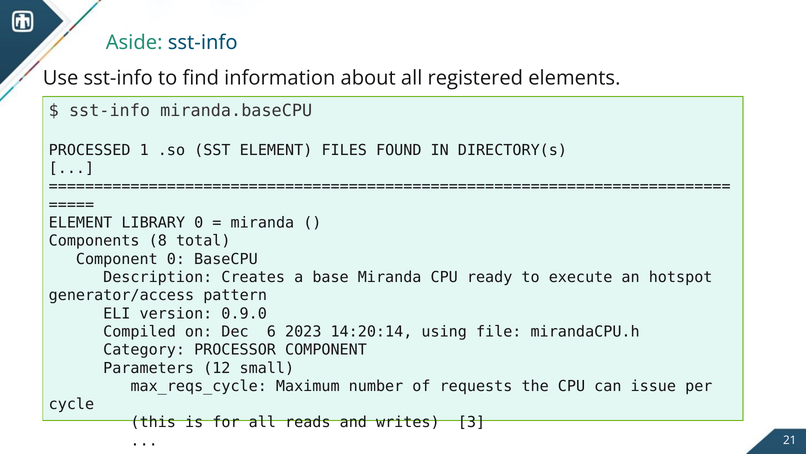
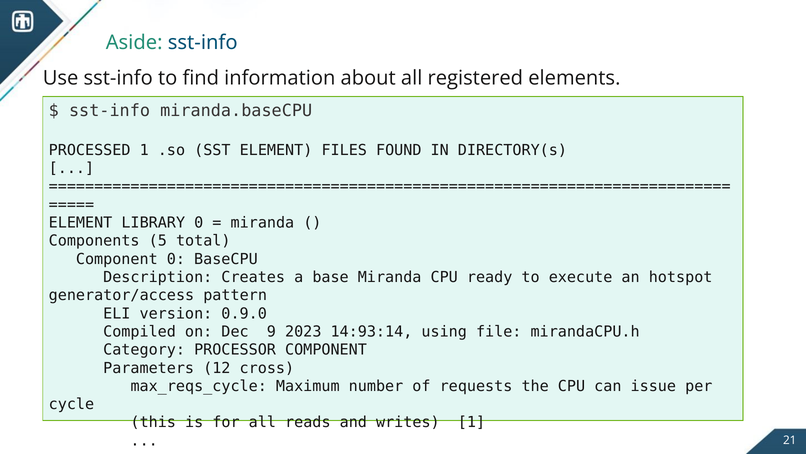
8: 8 -> 5
6: 6 -> 9
14:20:14: 14:20:14 -> 14:93:14
small: small -> cross
writes 3: 3 -> 1
